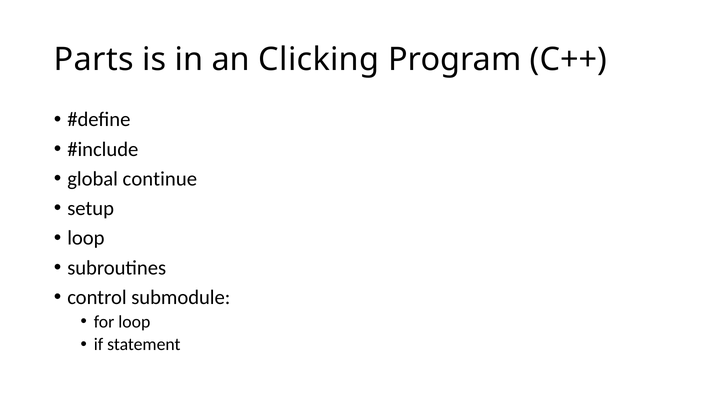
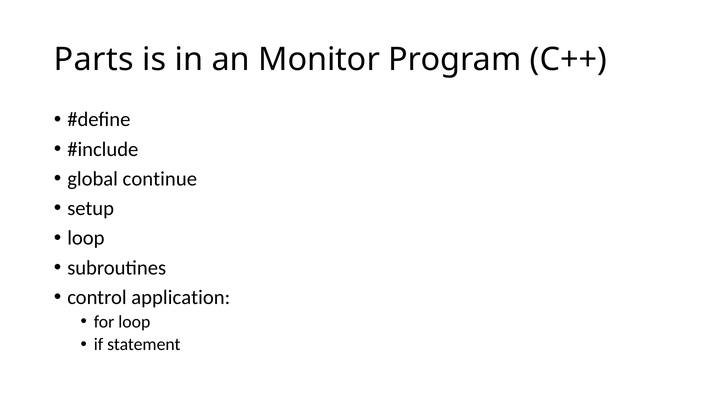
Clicking: Clicking -> Monitor
submodule: submodule -> application
